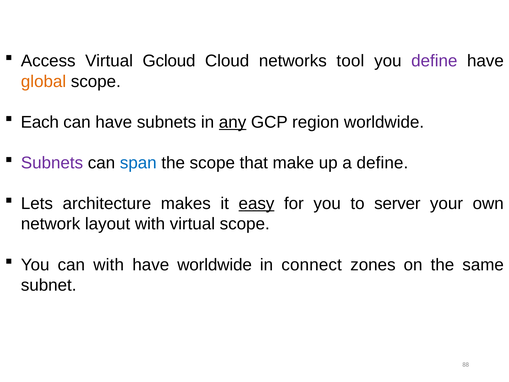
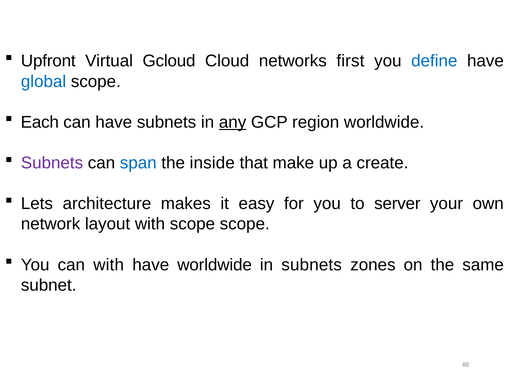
Access: Access -> Upfront
tool: tool -> first
define at (434, 61) colour: purple -> blue
global colour: orange -> blue
the scope: scope -> inside
a define: define -> create
easy underline: present -> none
with virtual: virtual -> scope
in connect: connect -> subnets
